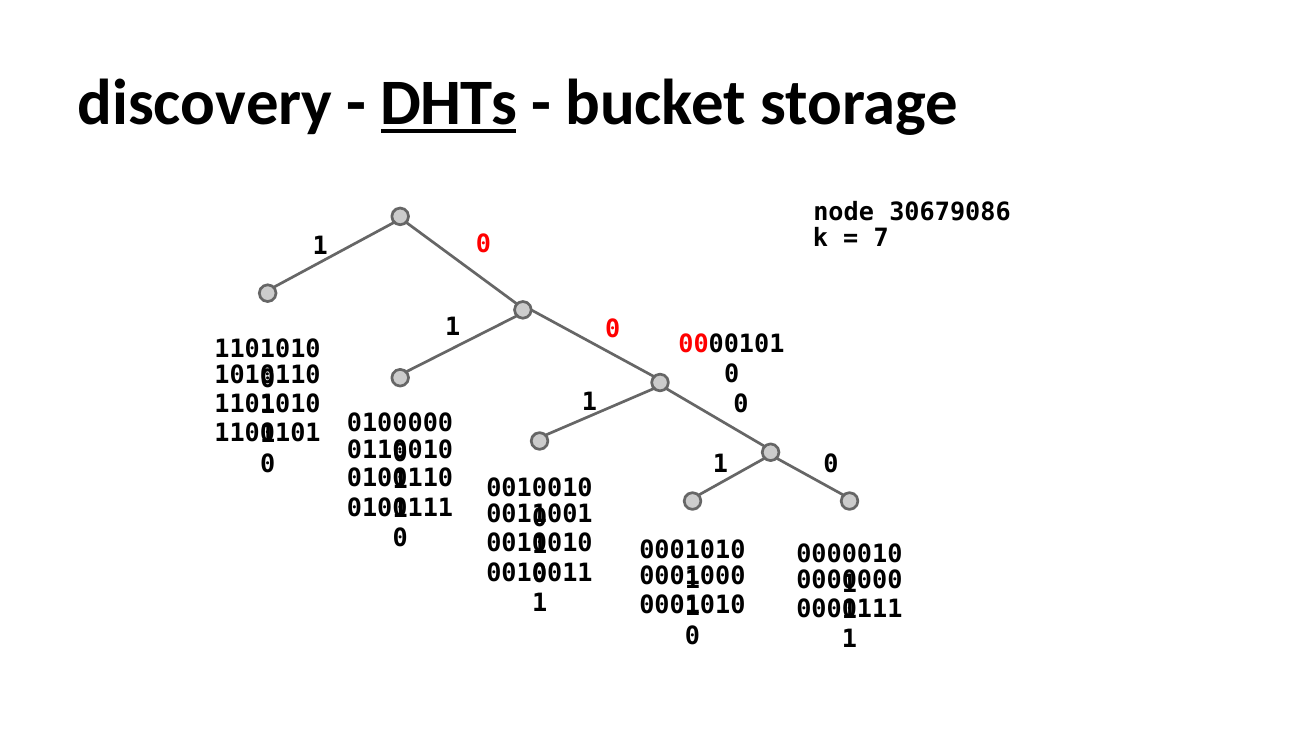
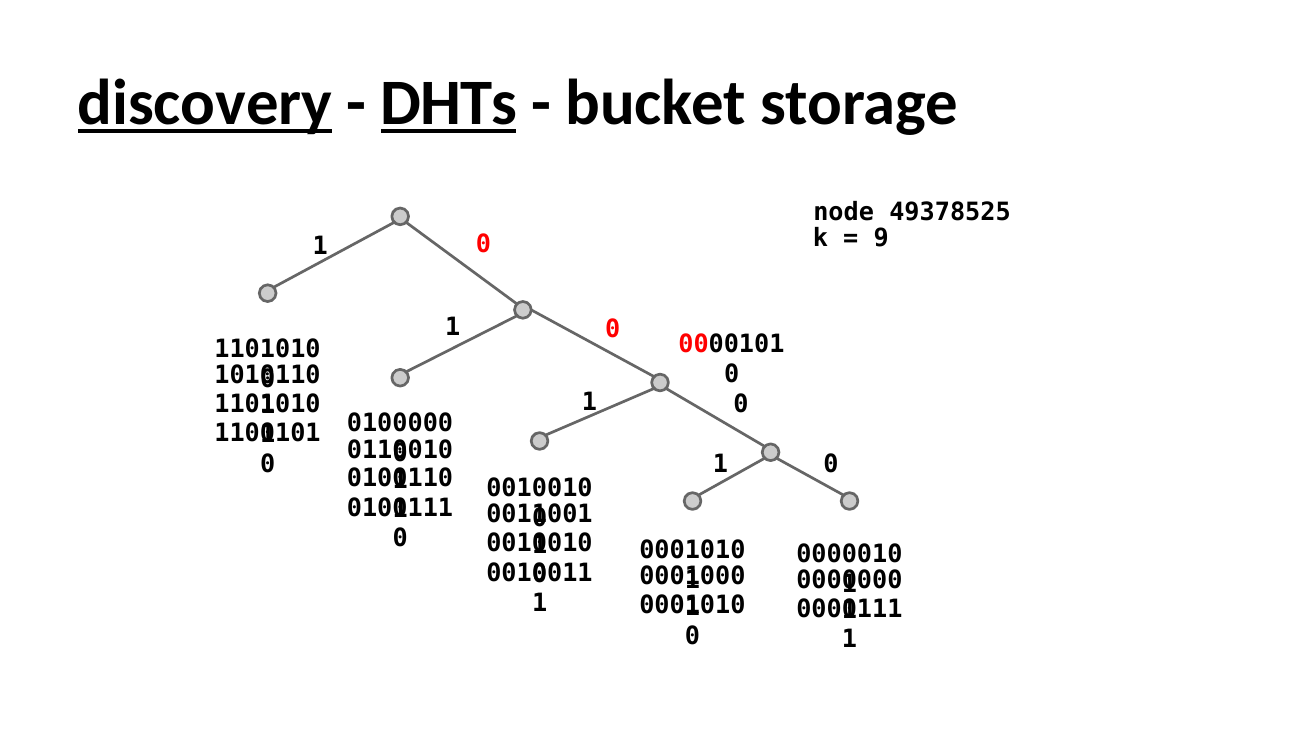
discovery underline: none -> present
30679086: 30679086 -> 49378525
7: 7 -> 9
